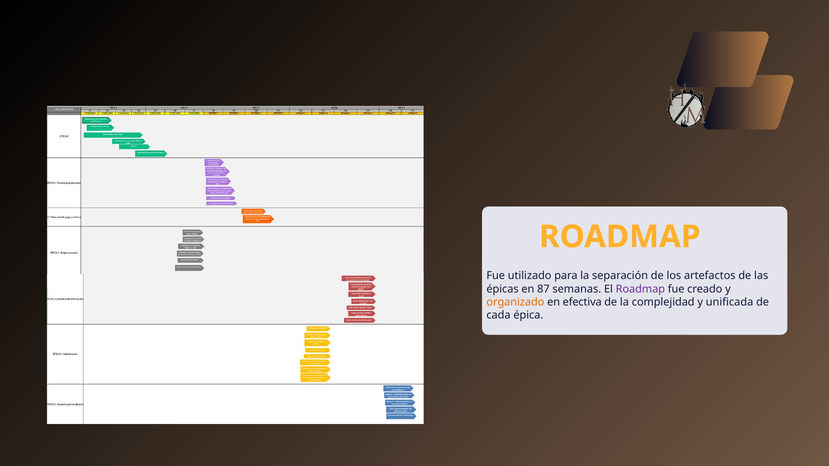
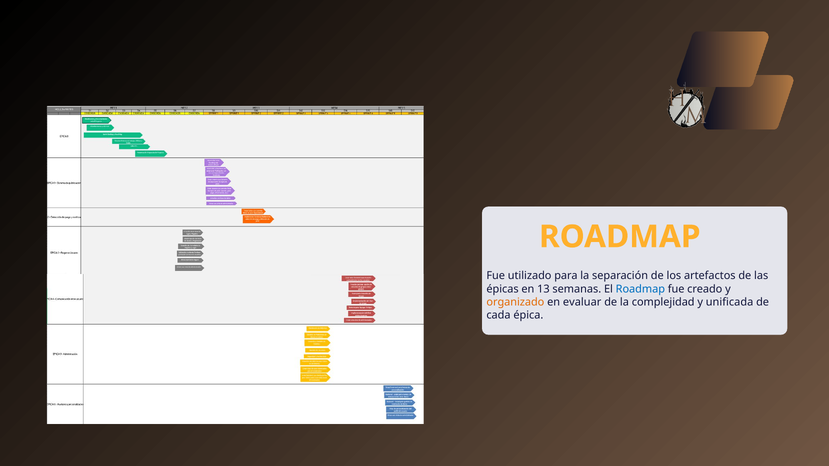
87: 87 -> 13
Roadmap at (640, 289) colour: purple -> blue
efectiva: efectiva -> evaluar
